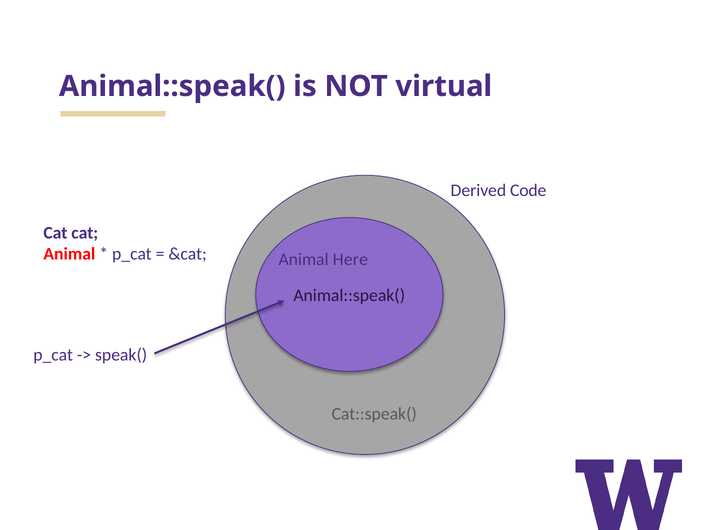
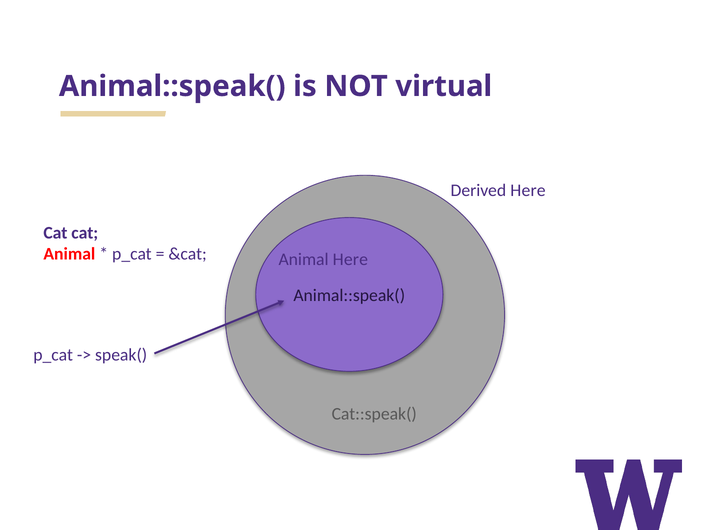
Derived Code: Code -> Here
